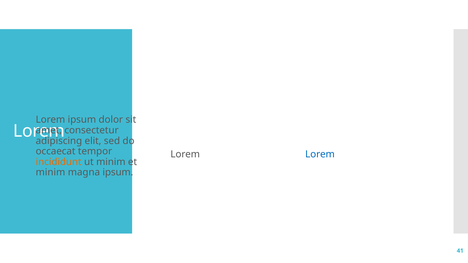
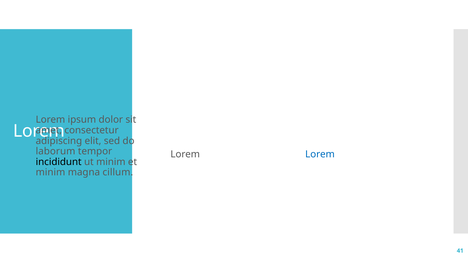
occaecat: occaecat -> laborum
incididunt colour: orange -> black
magna ipsum: ipsum -> cillum
